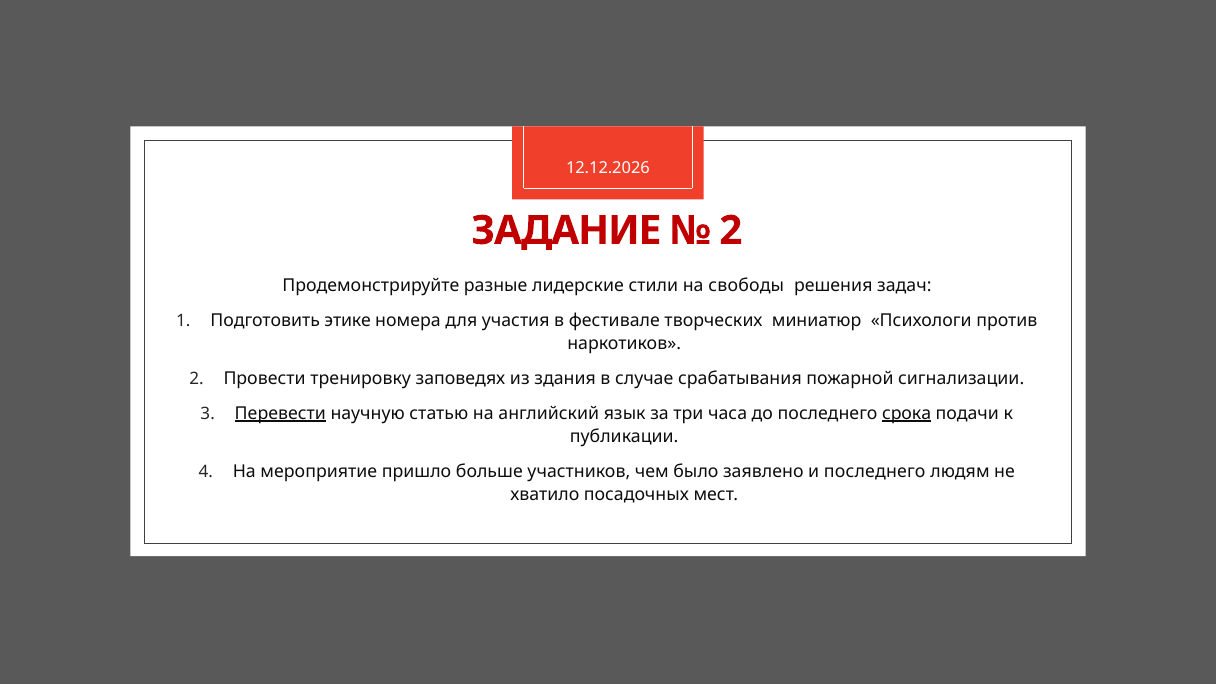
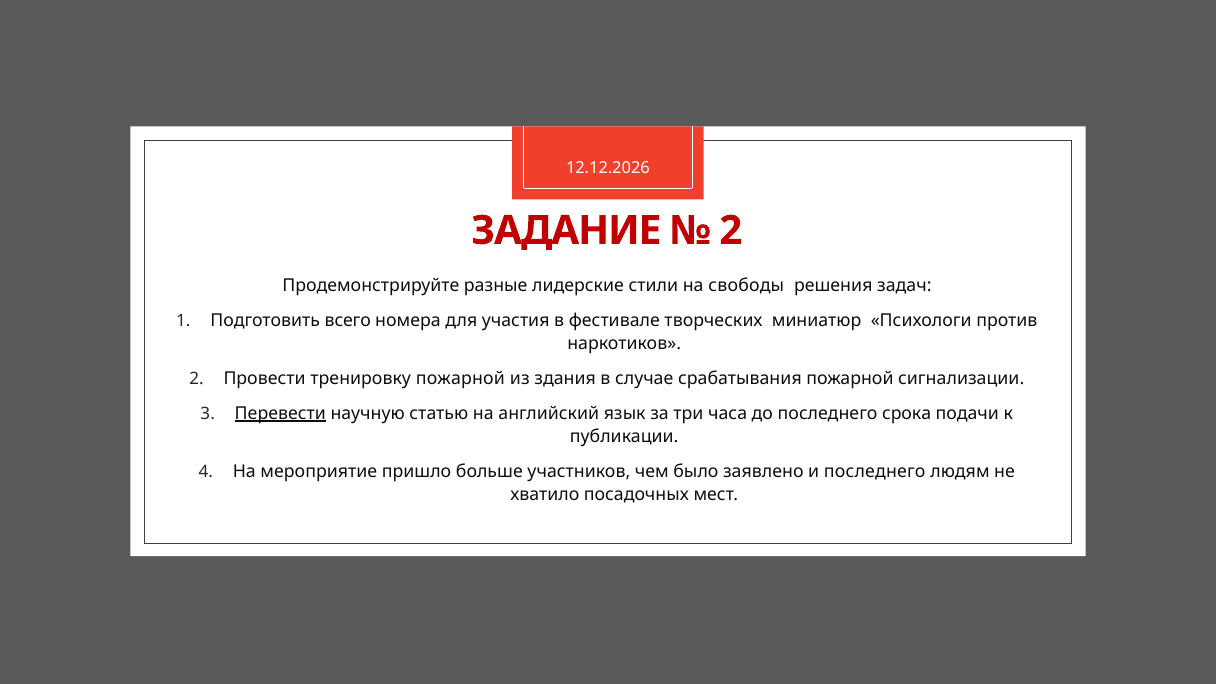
этике: этике -> всего
тренировку заповедях: заповедях -> пожарной
срока underline: present -> none
